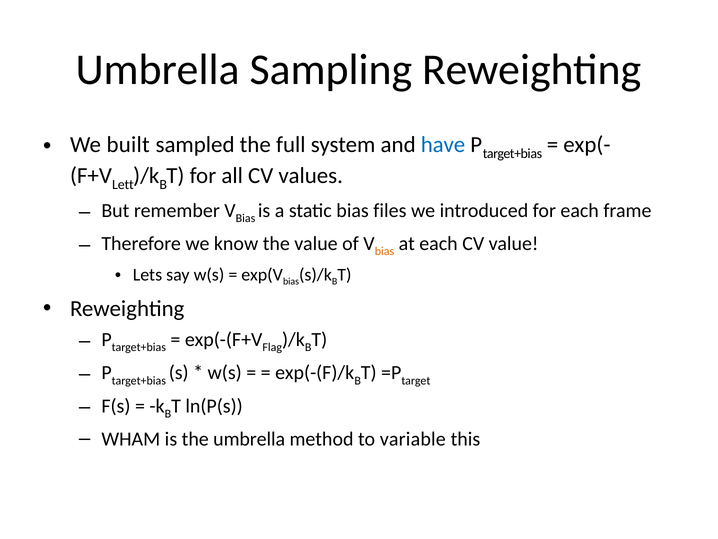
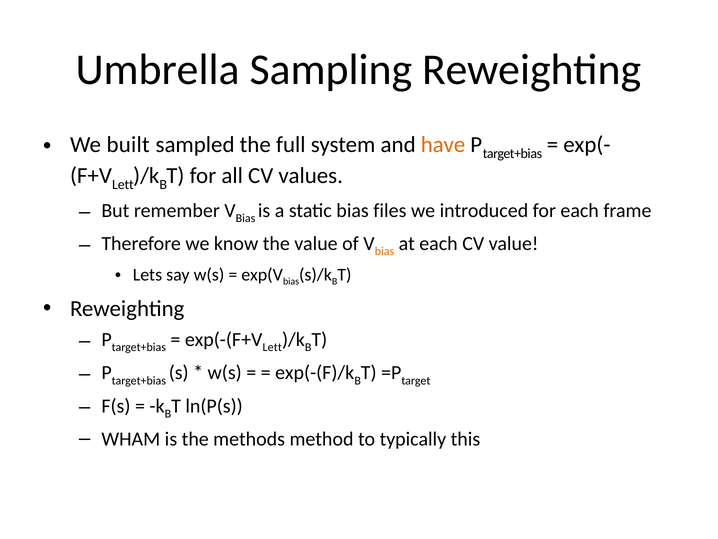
have colour: blue -> orange
Flag at (272, 347): Flag -> Lett
the umbrella: umbrella -> methods
variable: variable -> typically
